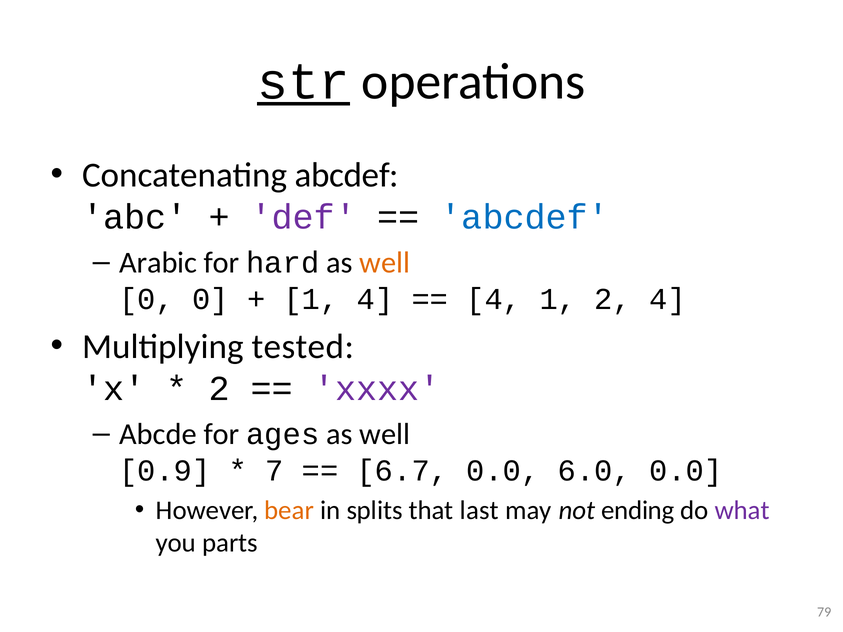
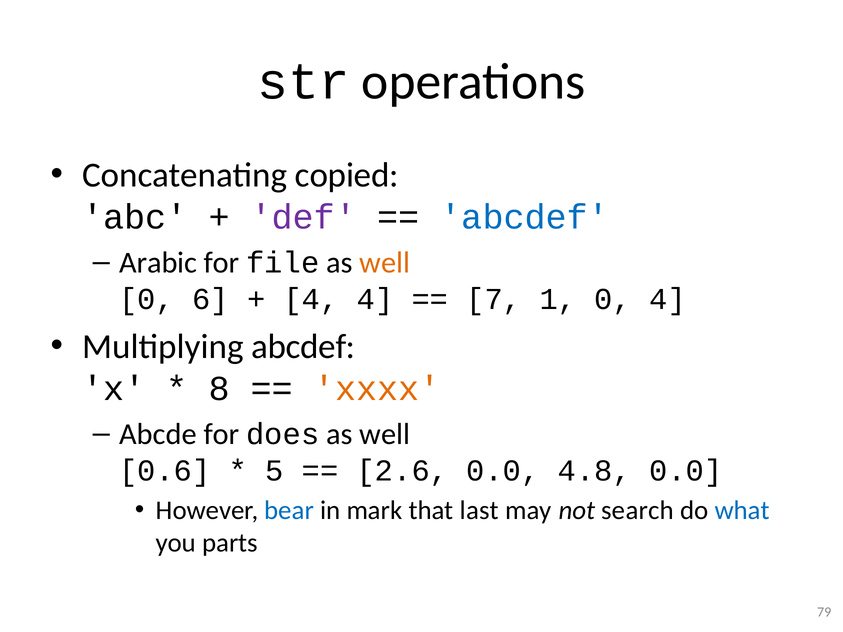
str underline: present -> none
Concatenating abcdef: abcdef -> copied
hard: hard -> file
0 0: 0 -> 6
1 at (311, 300): 1 -> 4
4 at (494, 300): 4 -> 7
1 2: 2 -> 0
Multiplying tested: tested -> abcdef
2 at (219, 389): 2 -> 8
xxxx colour: purple -> orange
ages: ages -> does
0.9: 0.9 -> 0.6
7: 7 -> 5
6.7: 6.7 -> 2.6
6.0: 6.0 -> 4.8
bear colour: orange -> blue
splits: splits -> mark
ending: ending -> search
what colour: purple -> blue
